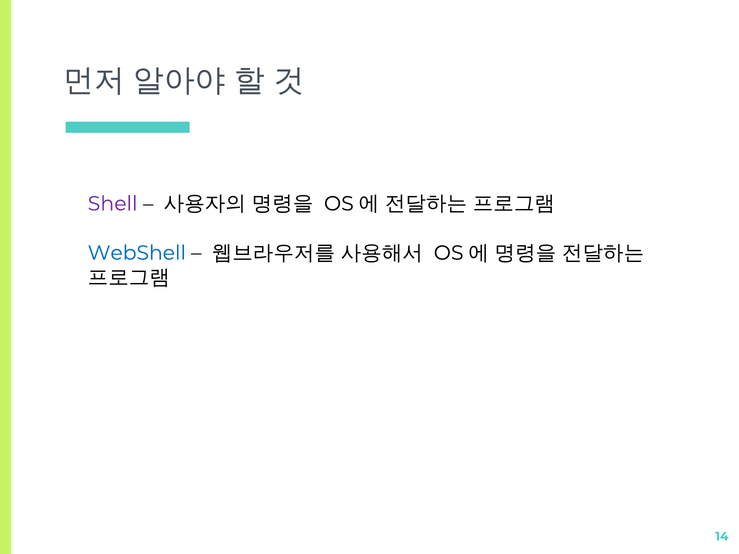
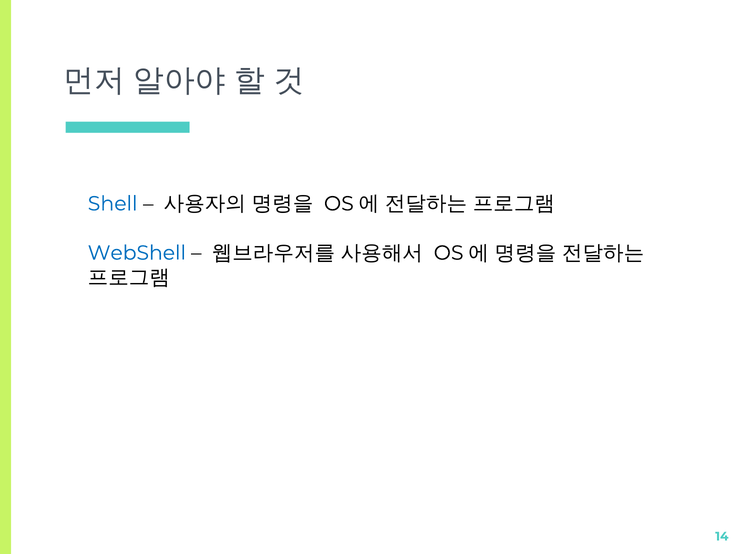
Shell colour: purple -> blue
